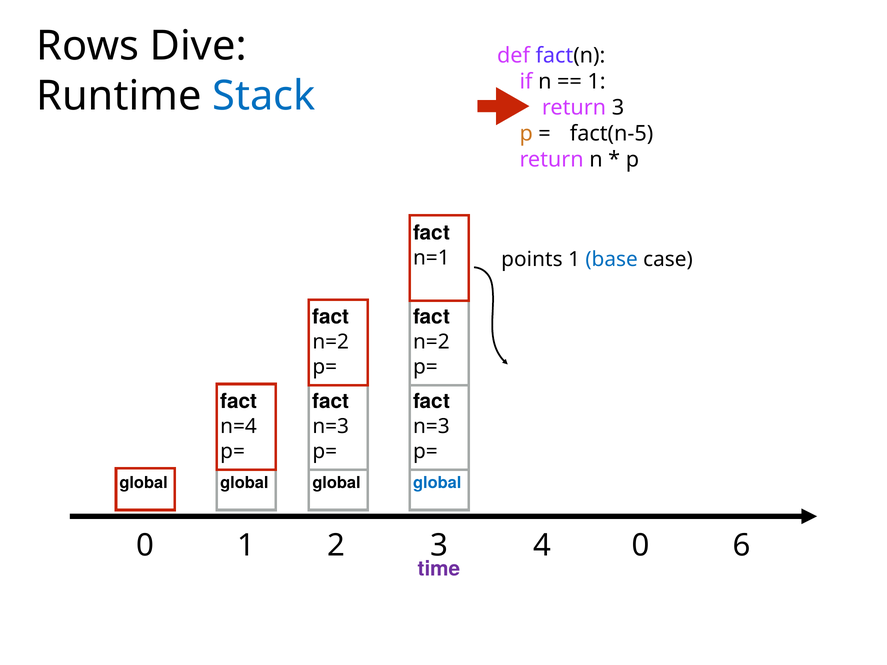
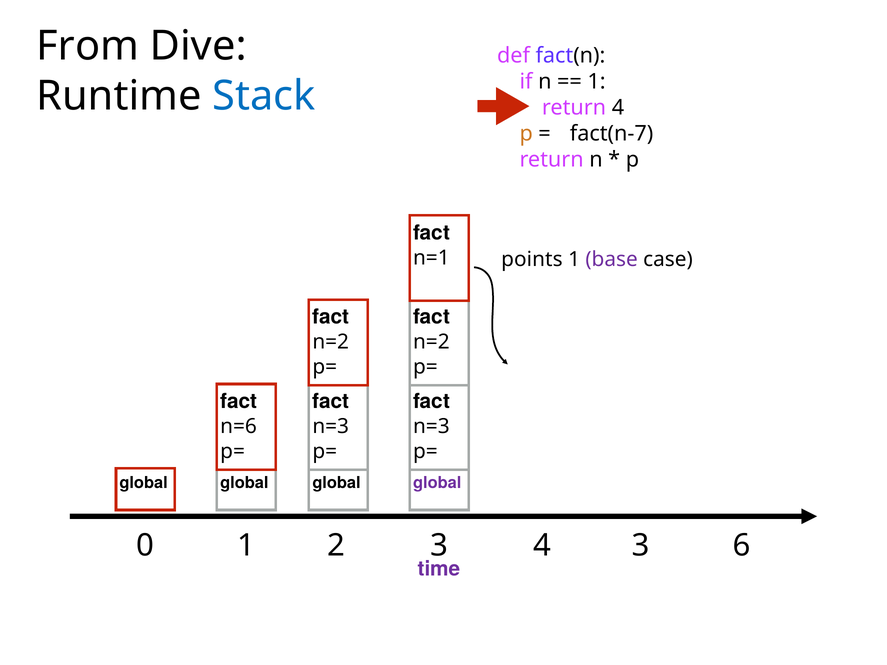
Rows: Rows -> From
return 3: 3 -> 4
fact(n-5: fact(n-5 -> fact(n-7
base colour: blue -> purple
n=4: n=4 -> n=6
global at (437, 483) colour: blue -> purple
4 0: 0 -> 3
